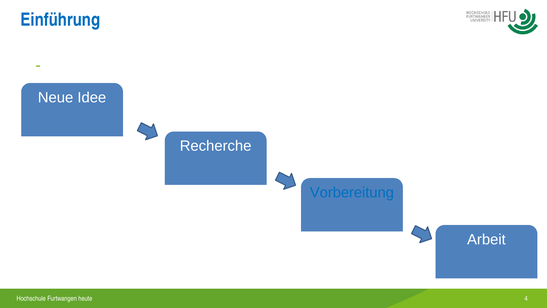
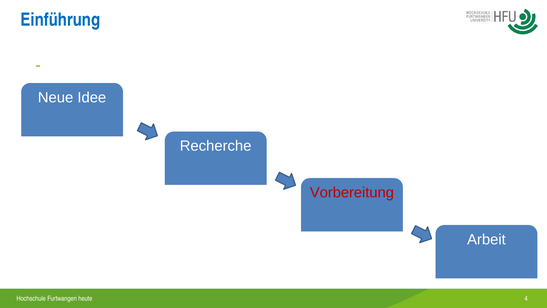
Vorbereitung colour: blue -> red
